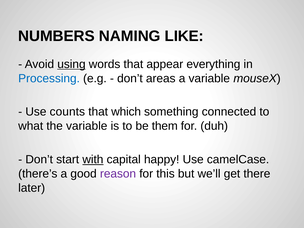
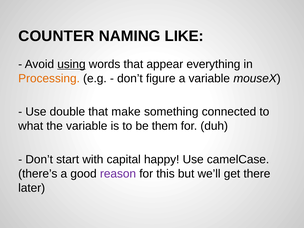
NUMBERS: NUMBERS -> COUNTER
Processing colour: blue -> orange
areas: areas -> figure
counts: counts -> double
which: which -> make
with underline: present -> none
